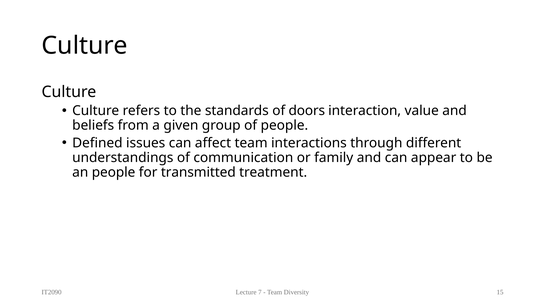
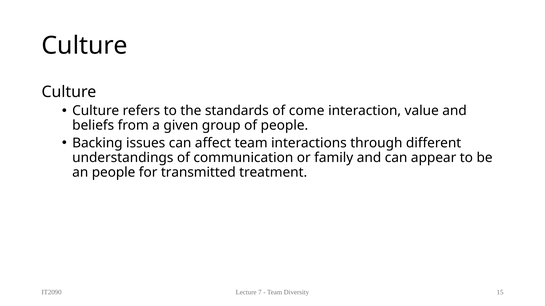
doors: doors -> come
Defined: Defined -> Backing
